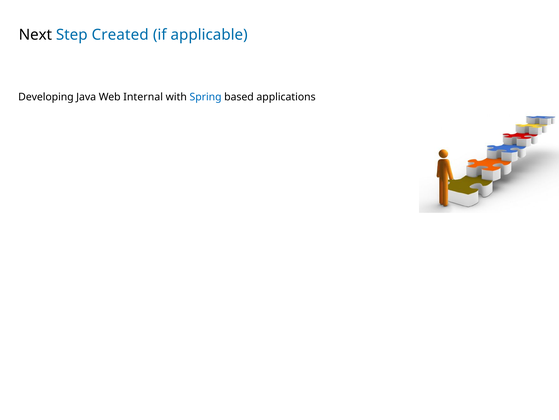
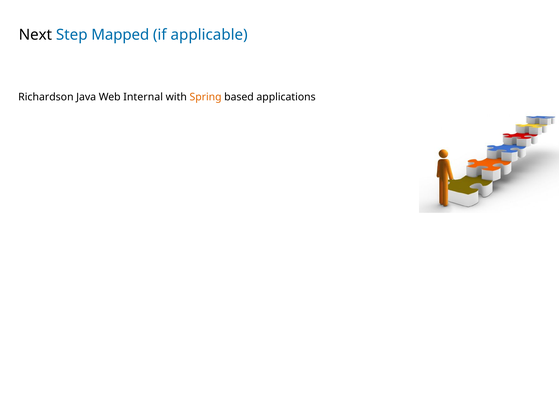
Created: Created -> Mapped
Developing: Developing -> Richardson
Spring colour: blue -> orange
